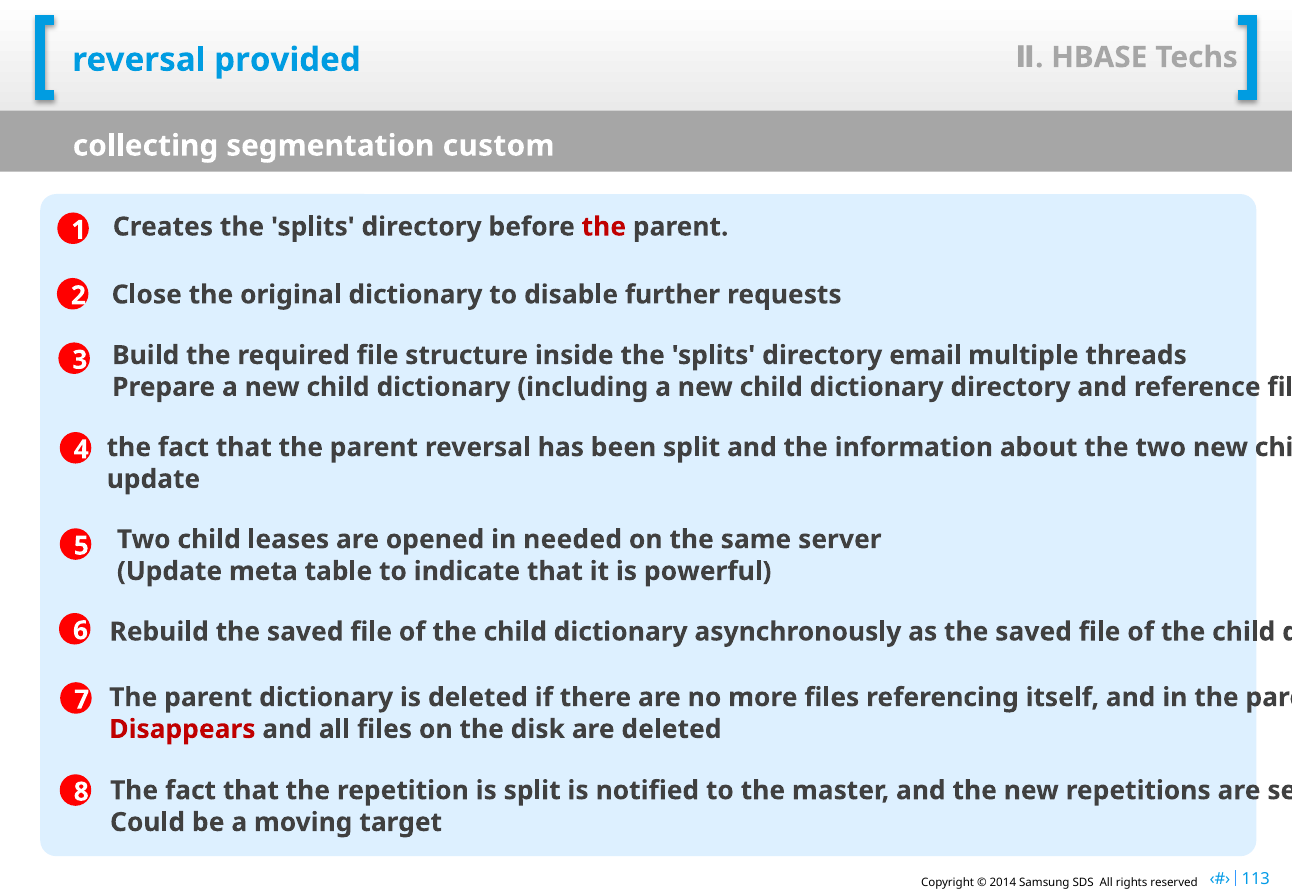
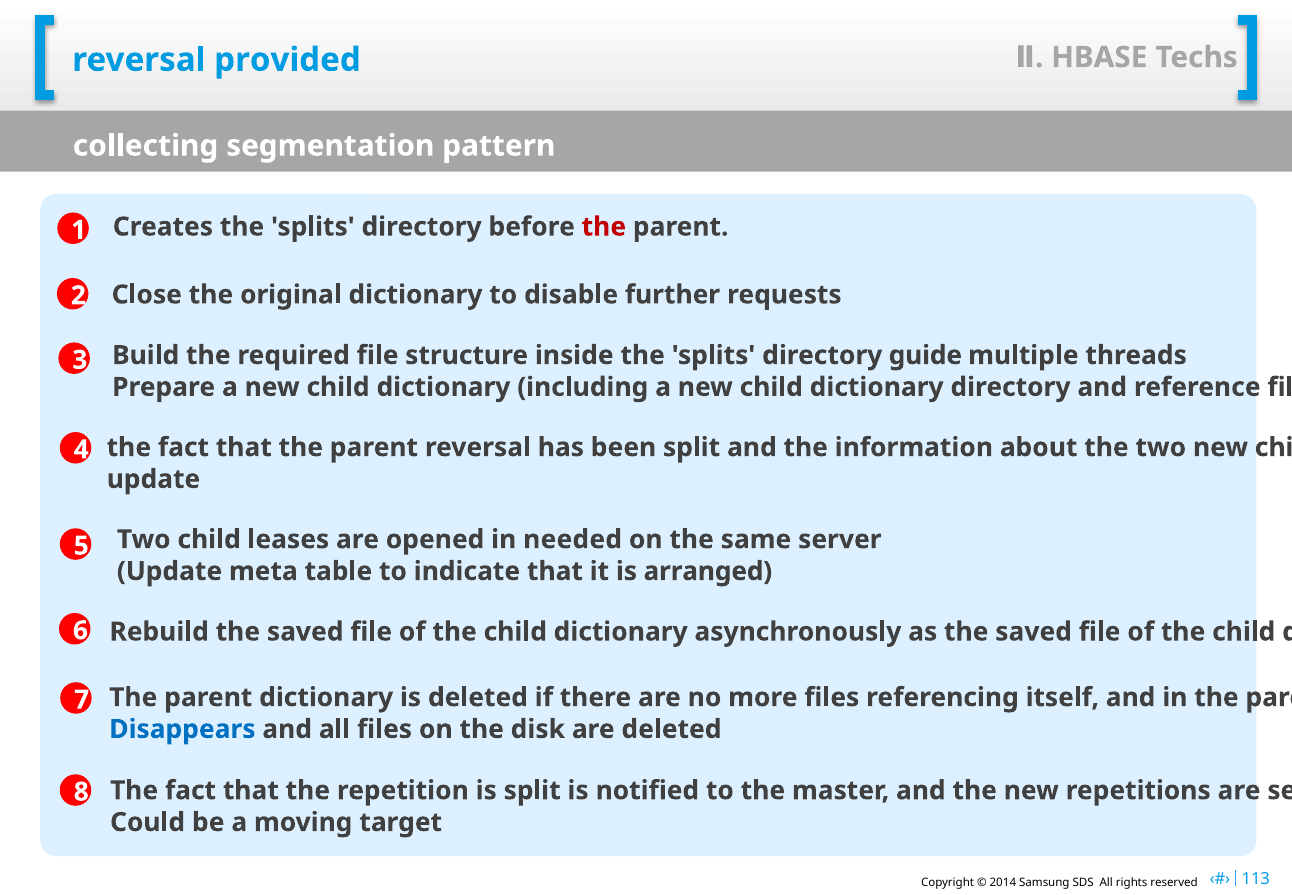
custom: custom -> pattern
email: email -> guide
powerful: powerful -> arranged
Disappears colour: red -> blue
